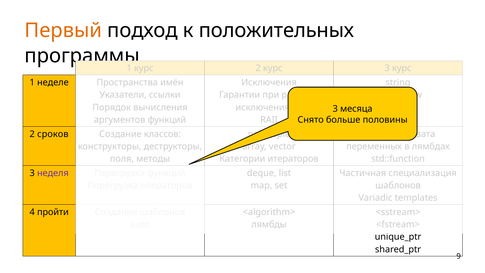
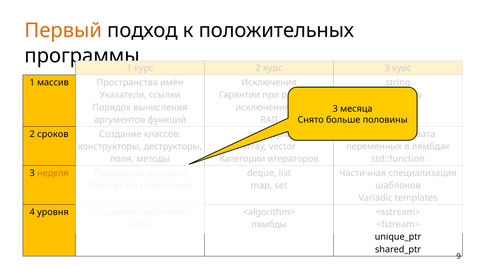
неделе: неделе -> массив
неделя colour: purple -> orange
пройти: пройти -> уровня
